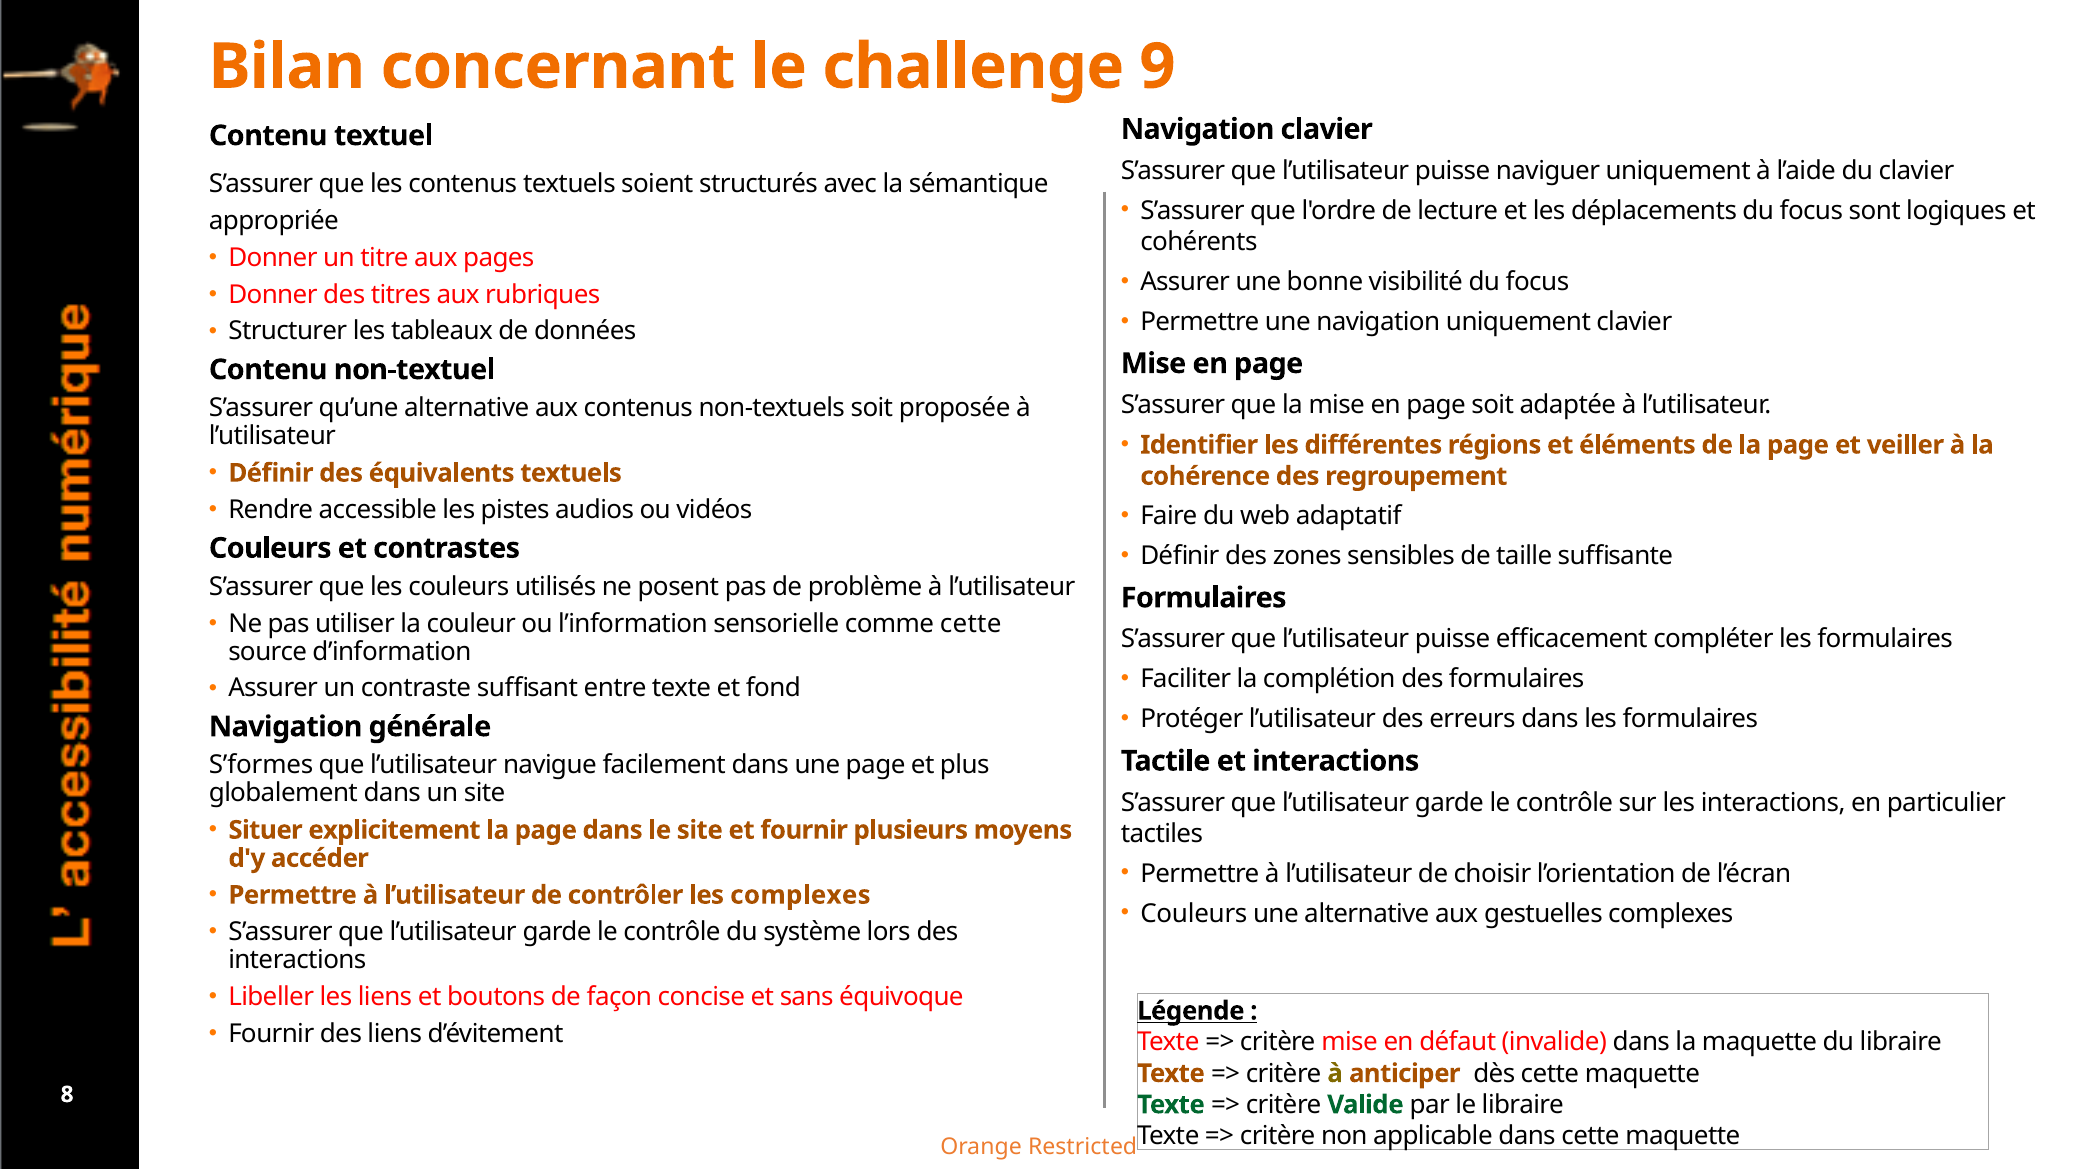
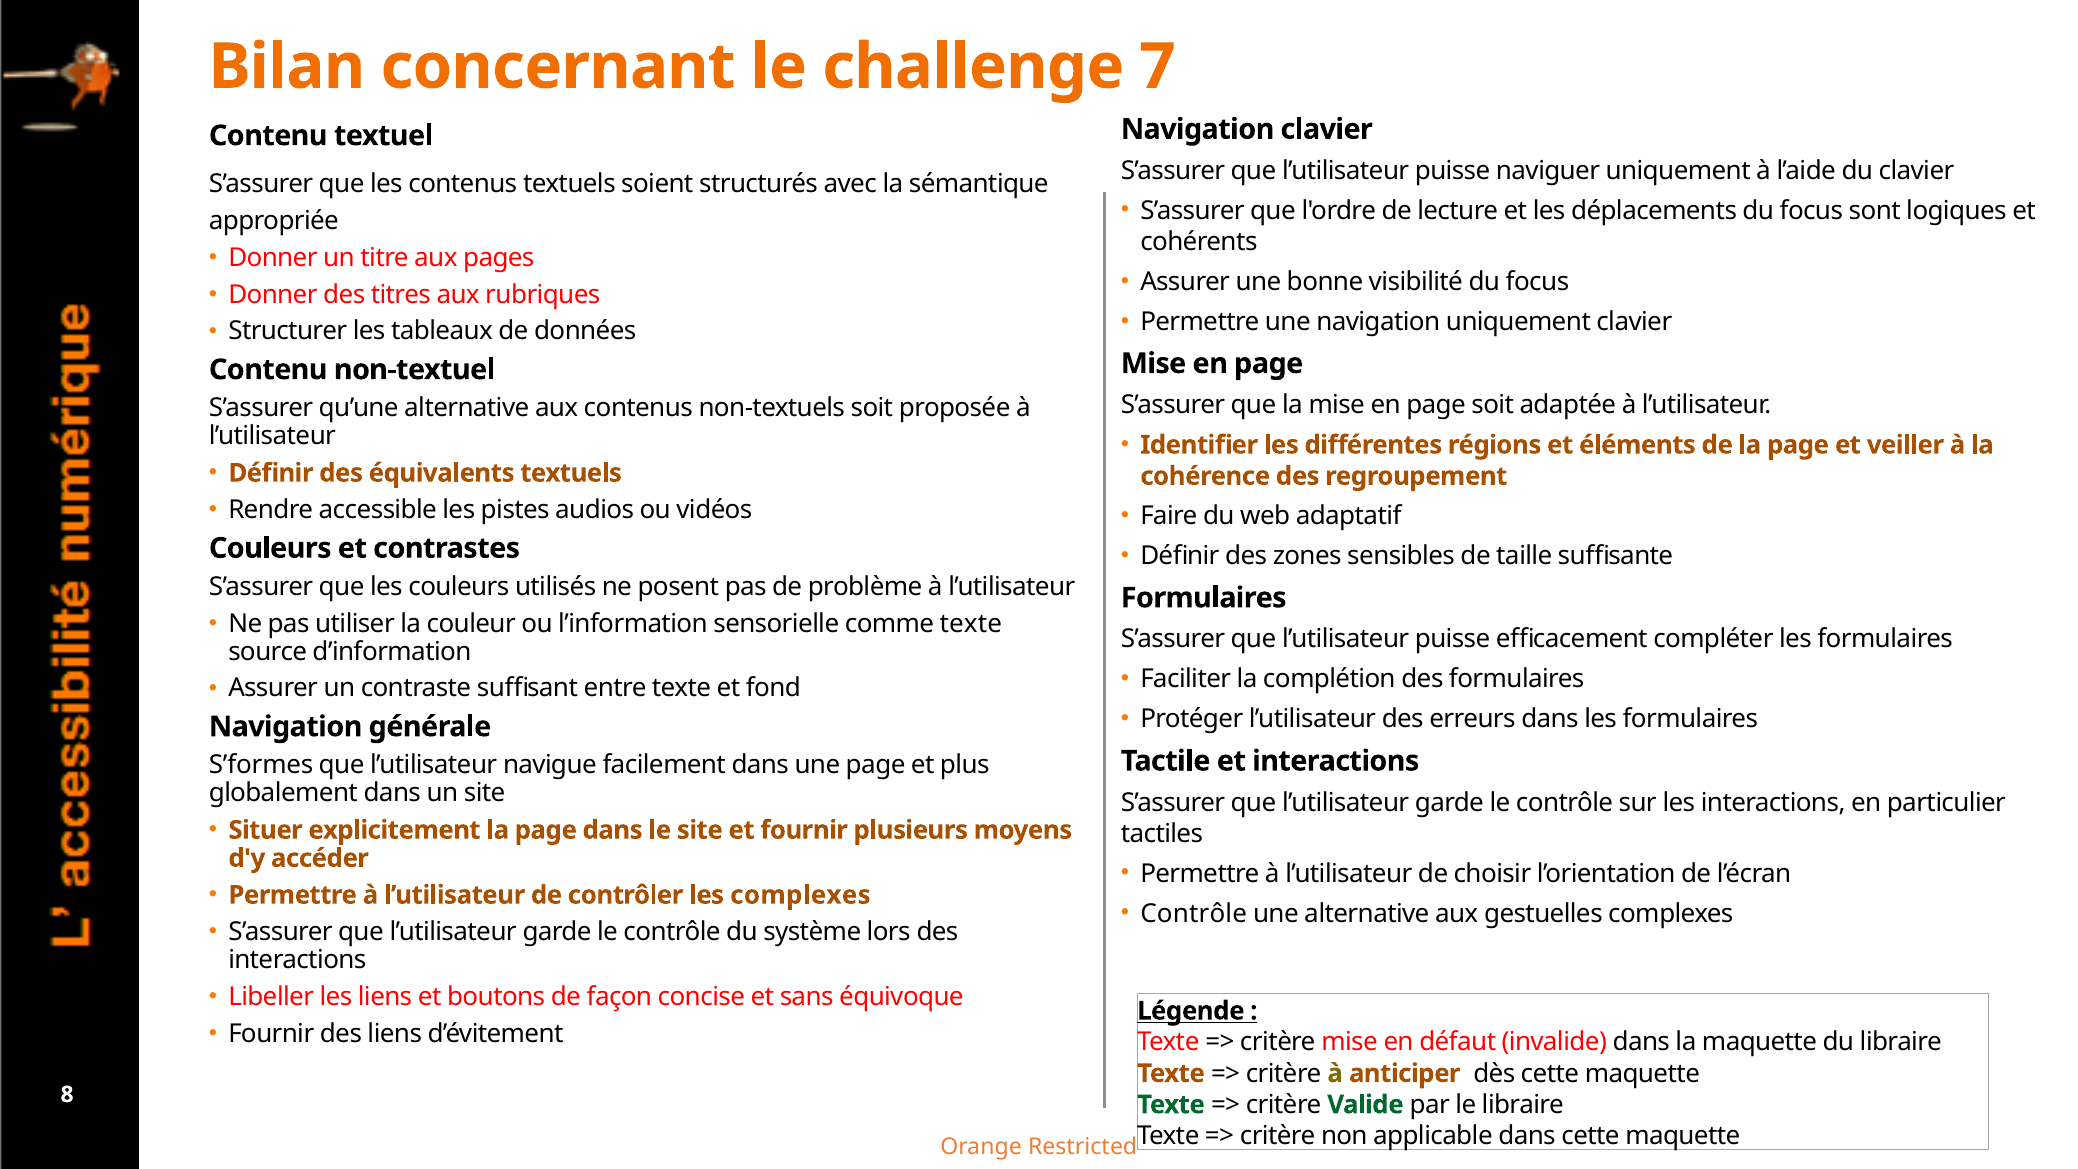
9: 9 -> 7
comme cette: cette -> texte
Couleurs at (1194, 914): Couleurs -> Contrôle
